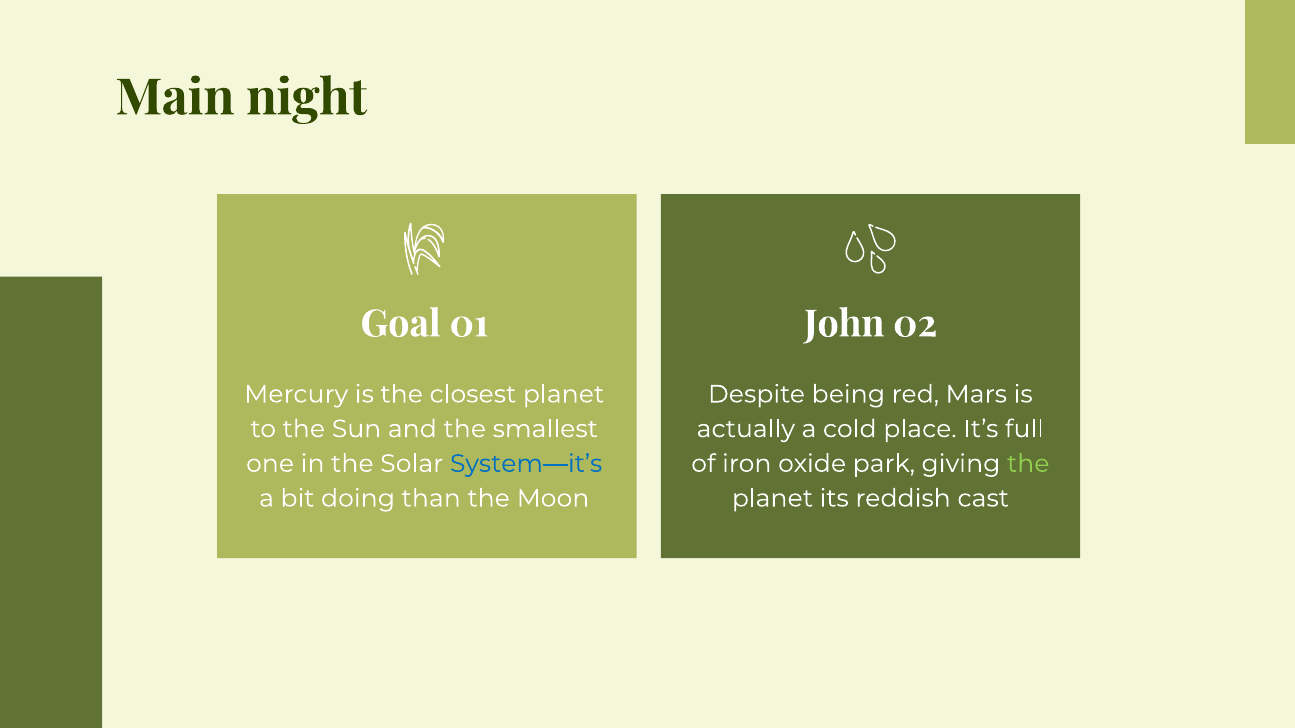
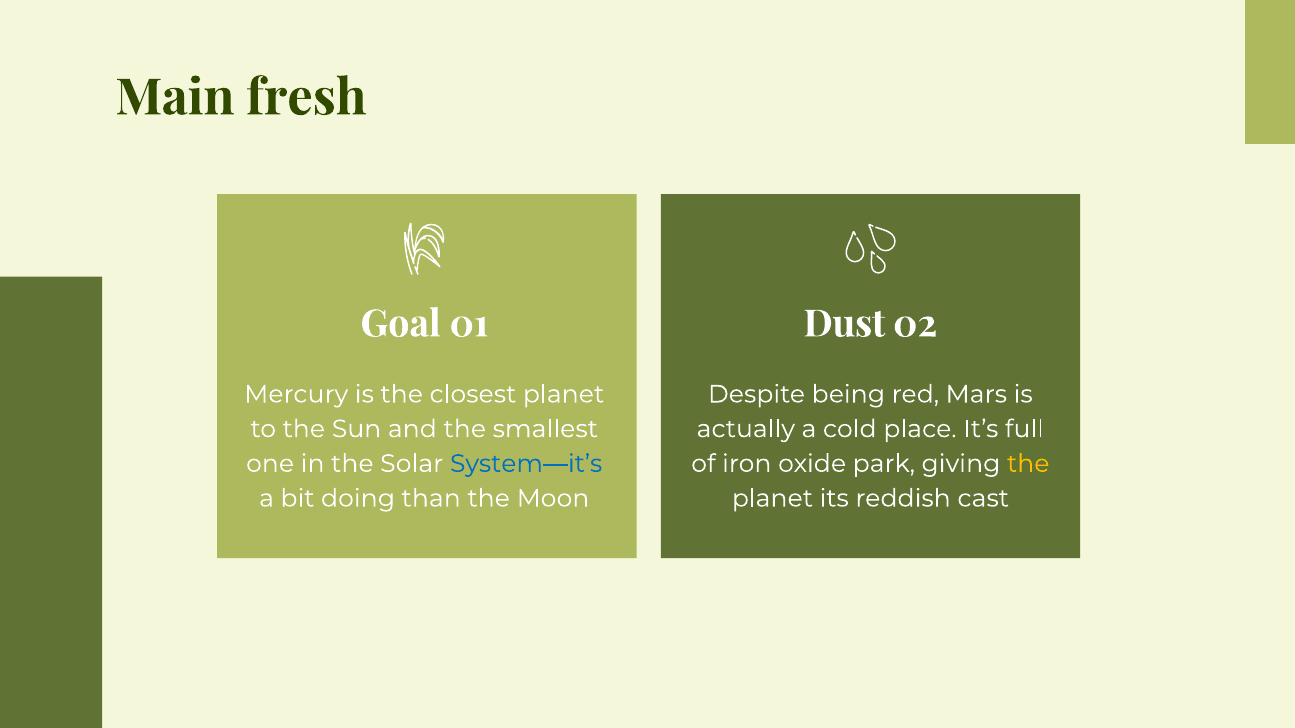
night: night -> fresh
John: John -> Dust
the at (1028, 464) colour: light green -> yellow
